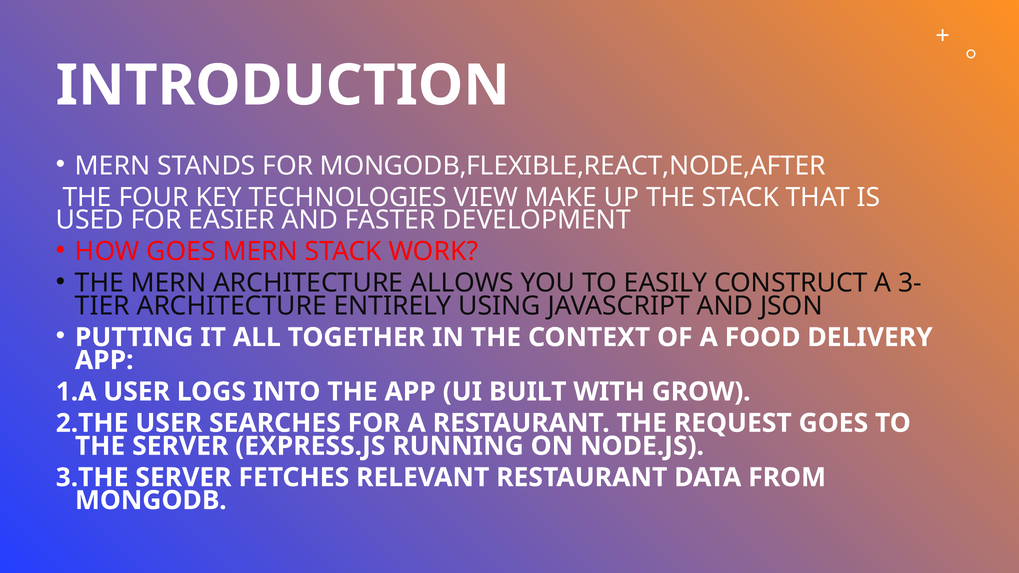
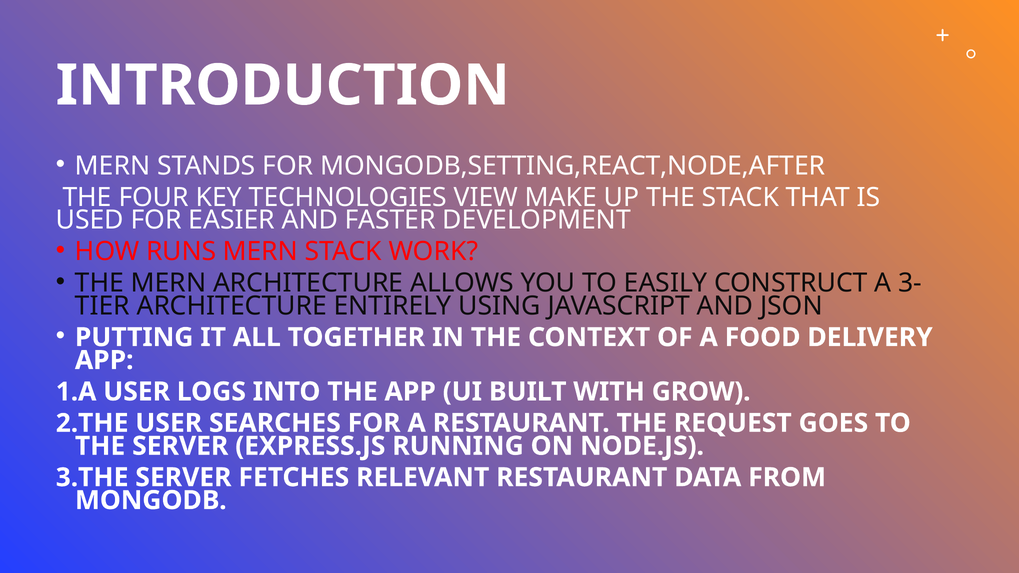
MONGODB,FLEXIBLE,REACT,NODE,AFTER: MONGODB,FLEXIBLE,REACT,NODE,AFTER -> MONGODB,SETTING,REACT,NODE,AFTER
HOW GOES: GOES -> RUNS
